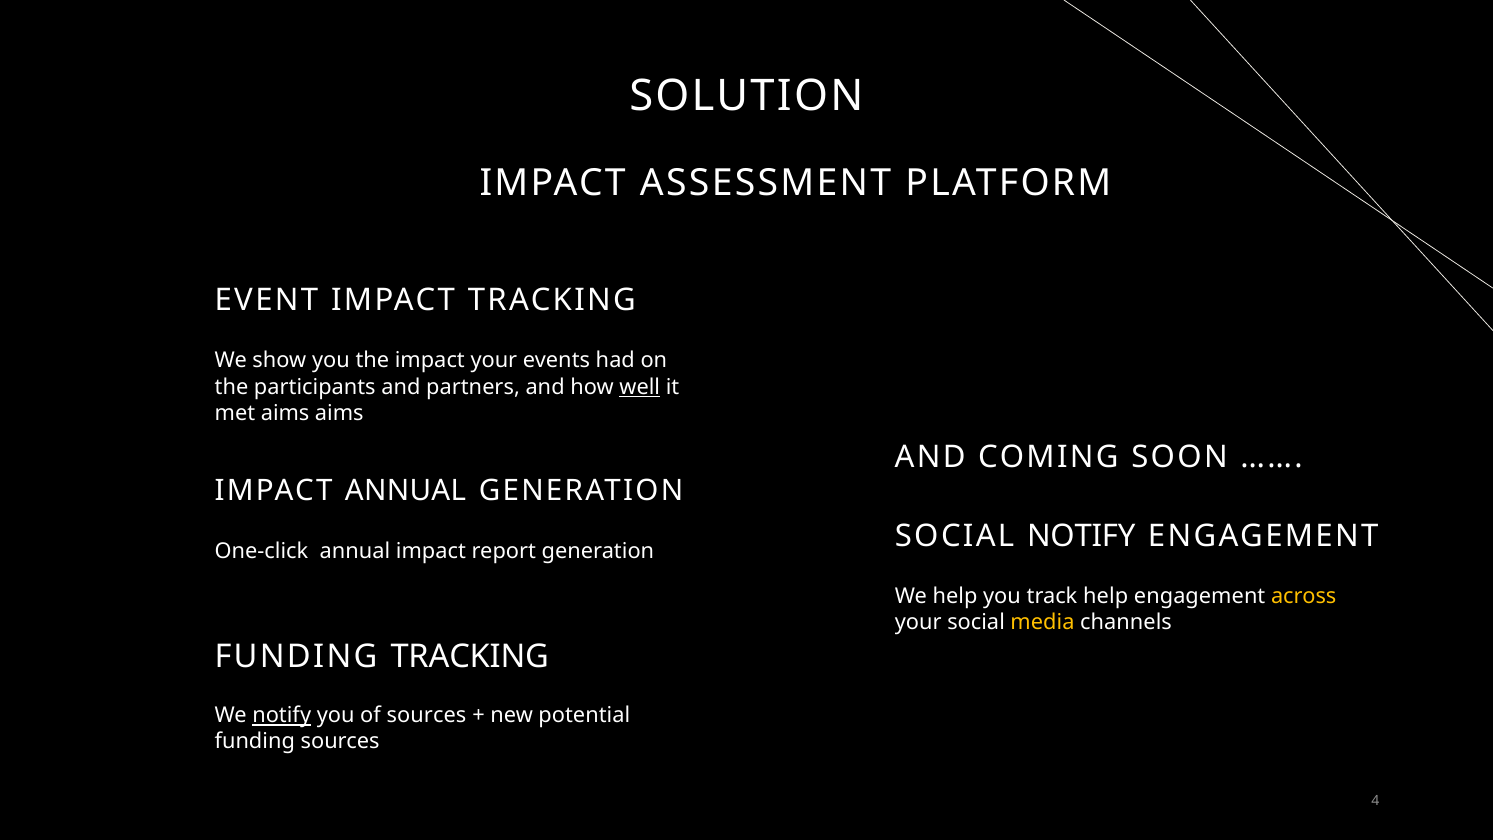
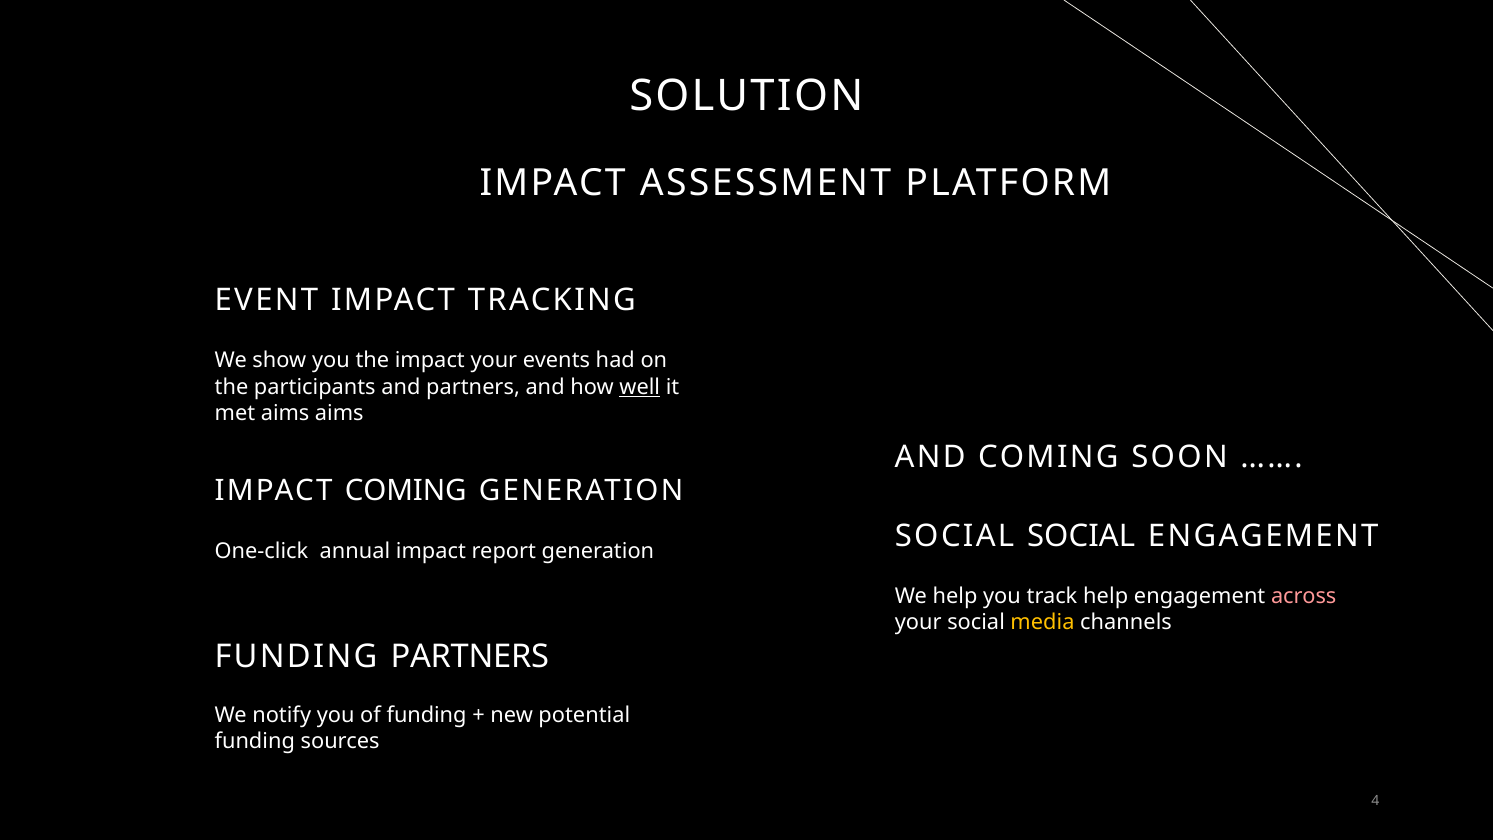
IMPACT ANNUAL: ANNUAL -> COMING
SOCIAL NOTIFY: NOTIFY -> SOCIAL
across colour: yellow -> pink
FUNDING TRACKING: TRACKING -> PARTNERS
notify at (282, 715) underline: present -> none
of sources: sources -> funding
